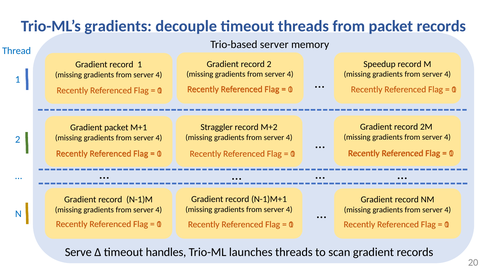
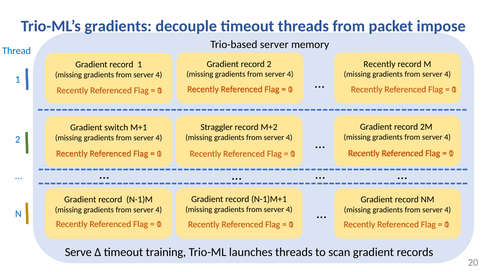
packet records: records -> impose
Speedup at (380, 64): Speedup -> Recently
Gradient packet: packet -> switch
handles: handles -> training
